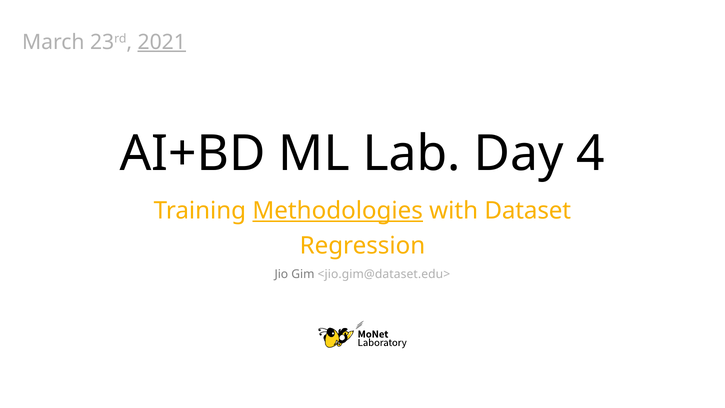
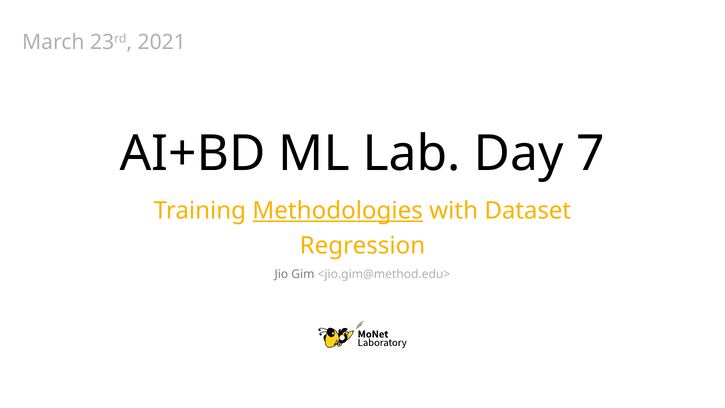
2021 underline: present -> none
4: 4 -> 7
<jio.gim@dataset.edu>: <jio.gim@dataset.edu> -> <jio.gim@method.edu>
